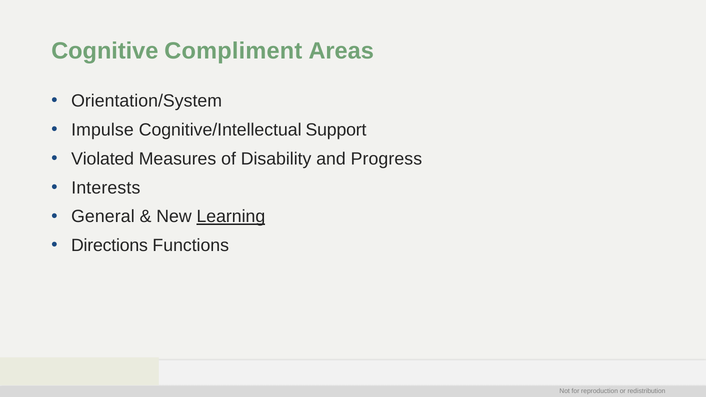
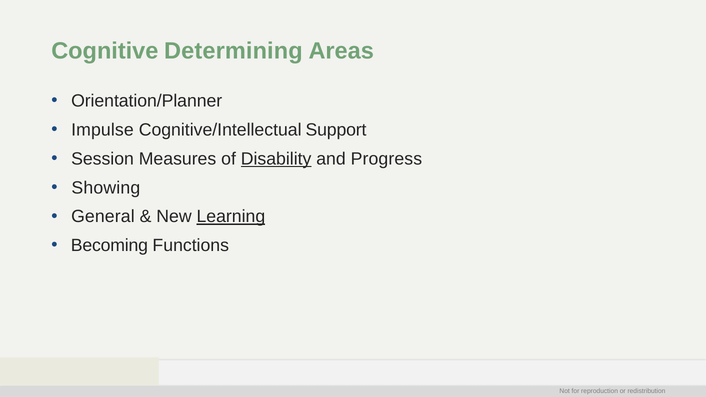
Compliment: Compliment -> Determining
Orientation/System: Orientation/System -> Orientation/Planner
Violated: Violated -> Session
Disability underline: none -> present
Interests: Interests -> Showing
Directions: Directions -> Becoming
